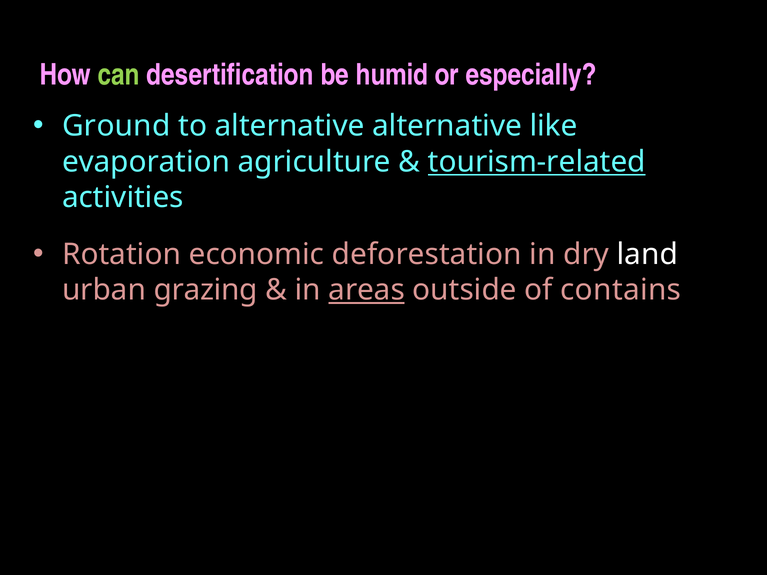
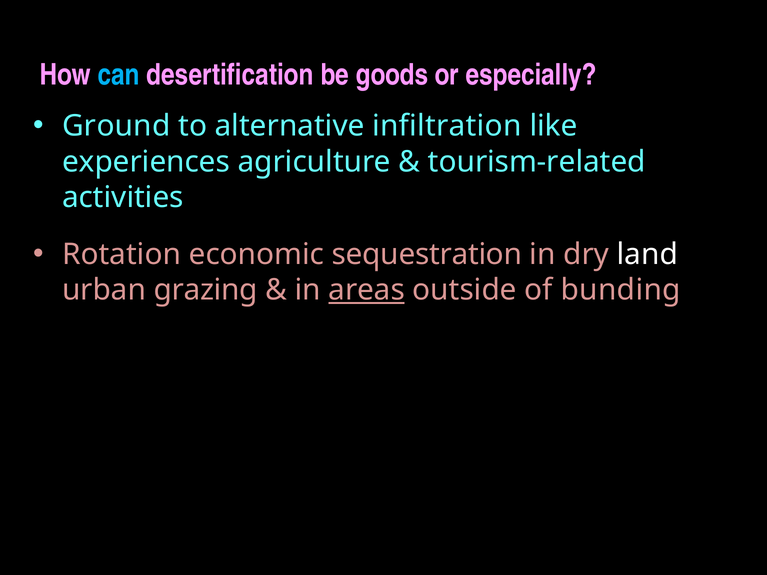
can colour: light green -> light blue
humid: humid -> goods
alternative alternative: alternative -> infiltration
evaporation: evaporation -> experiences
tourism-related underline: present -> none
deforestation: deforestation -> sequestration
contains: contains -> bunding
